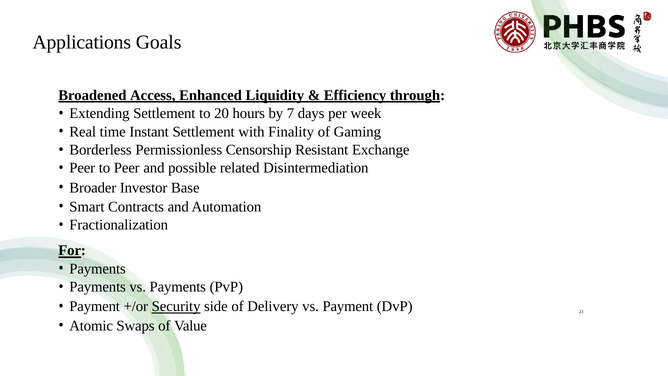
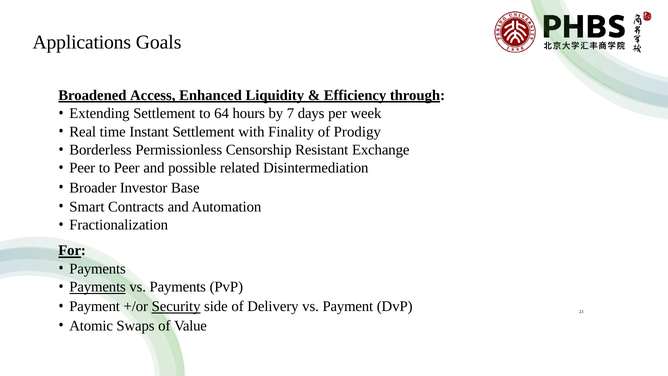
20: 20 -> 64
Gaming: Gaming -> Prodigy
Payments at (98, 287) underline: none -> present
